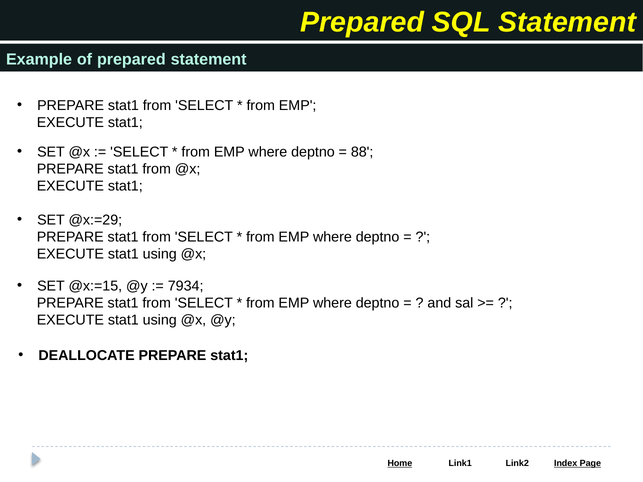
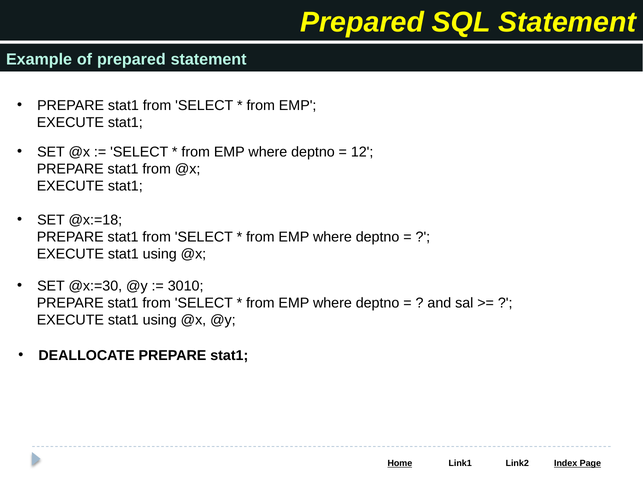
88: 88 -> 12
@x:=29: @x:=29 -> @x:=18
@x:=15: @x:=15 -> @x:=30
7934: 7934 -> 3010
